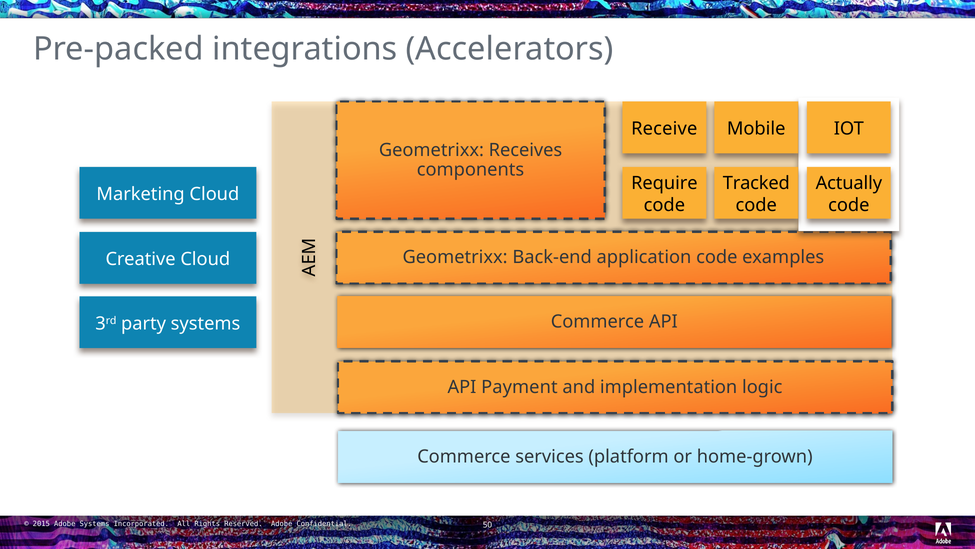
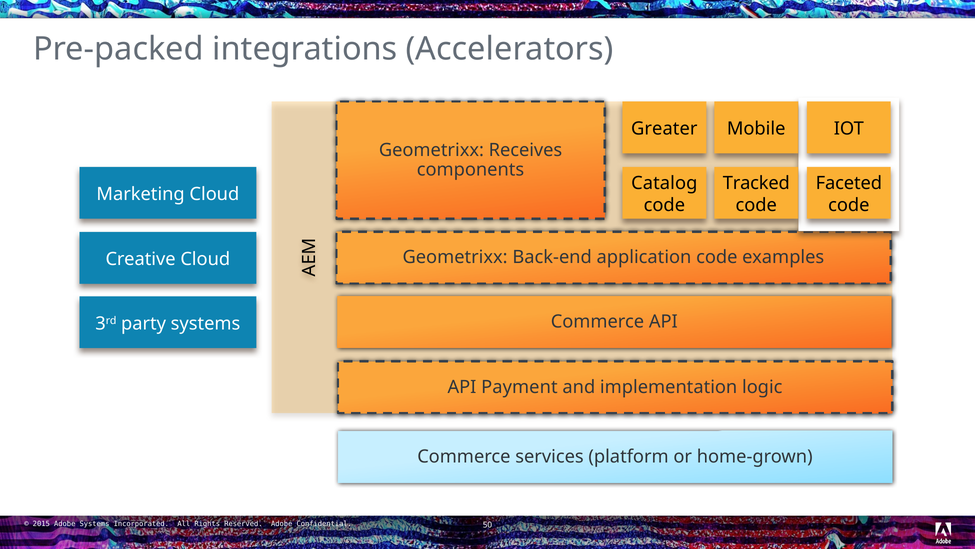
Receive: Receive -> Greater
Require: Require -> Catalog
Actually: Actually -> Faceted
